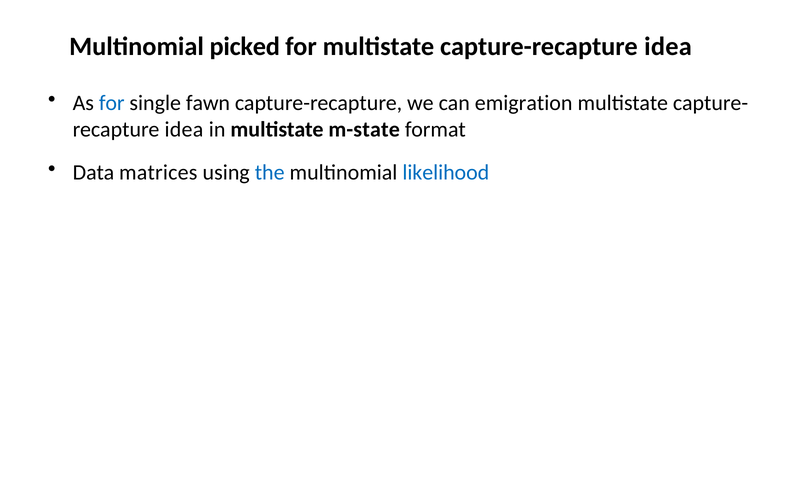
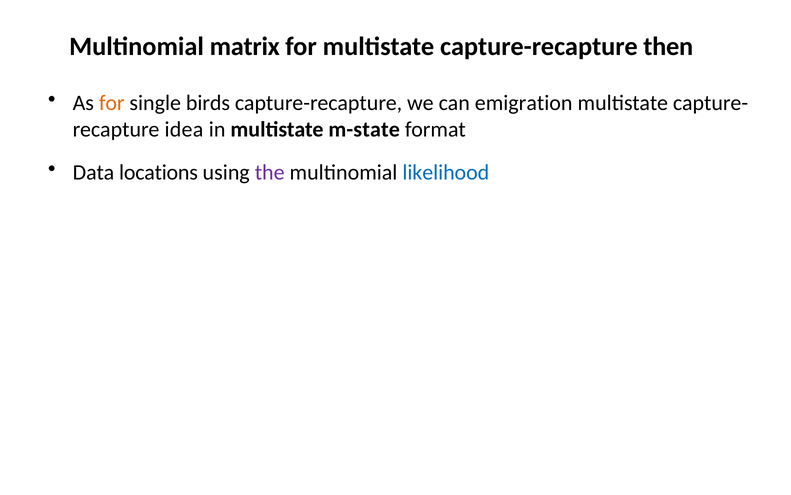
picked: picked -> matrix
capture-recapture idea: idea -> then
for at (112, 103) colour: blue -> orange
fawn: fawn -> birds
matrices: matrices -> locations
the colour: blue -> purple
